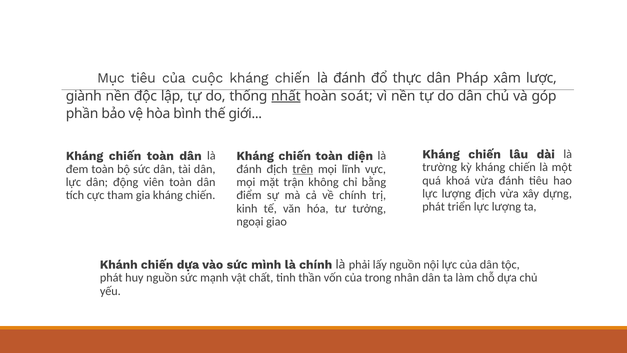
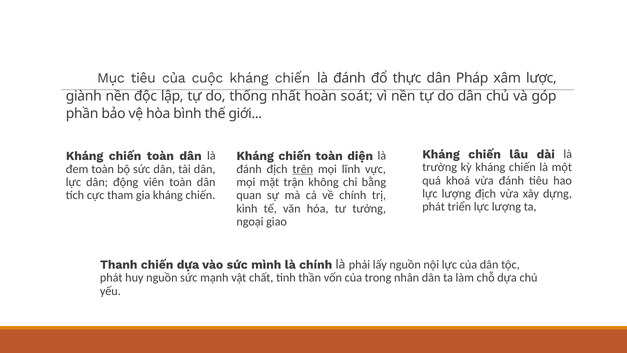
nhất underline: present -> none
điểm: điểm -> quan
Khánh: Khánh -> Thanh
